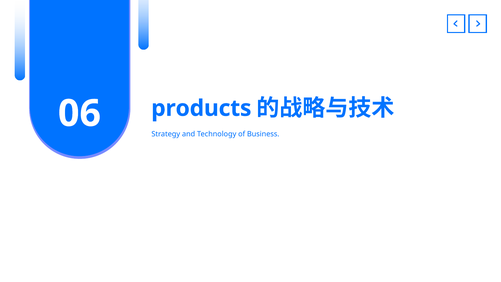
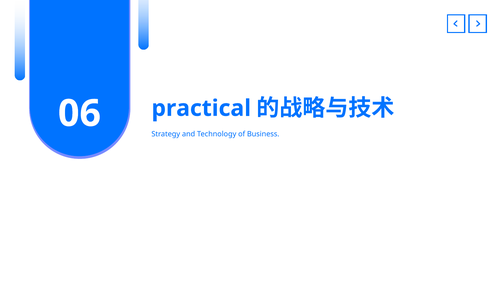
products: products -> practical
